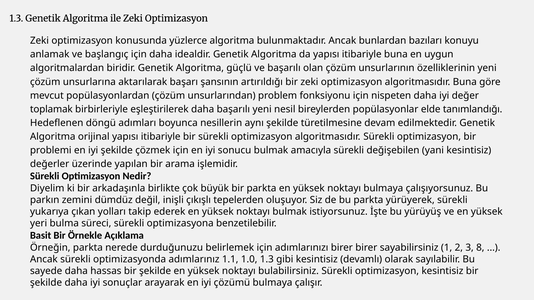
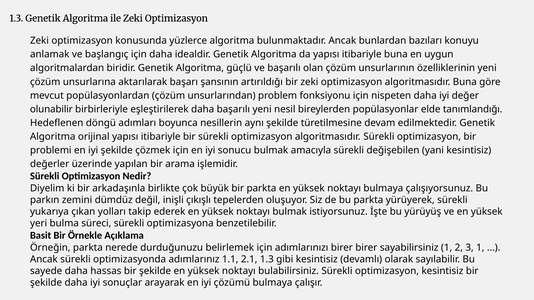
toplamak: toplamak -> olunabilir
3 8: 8 -> 1
1.0: 1.0 -> 2.1
